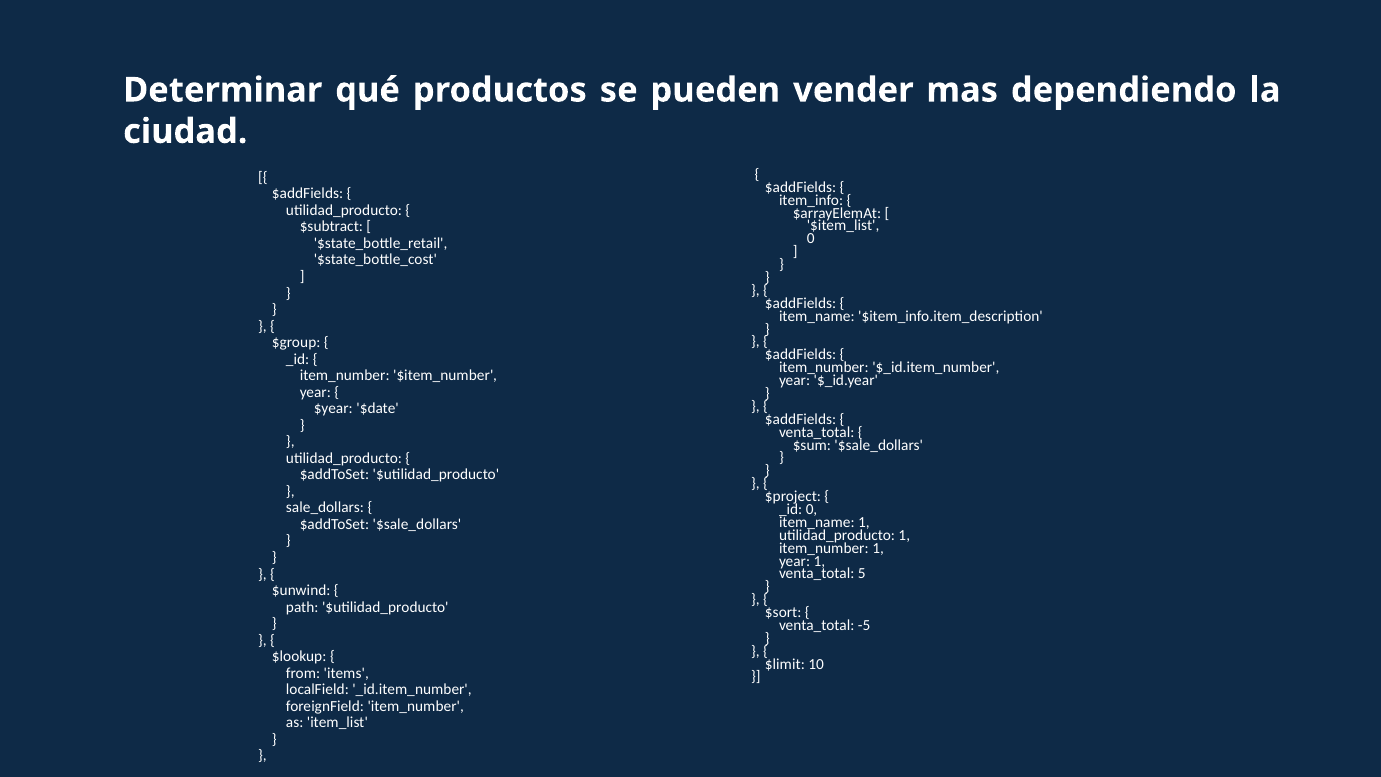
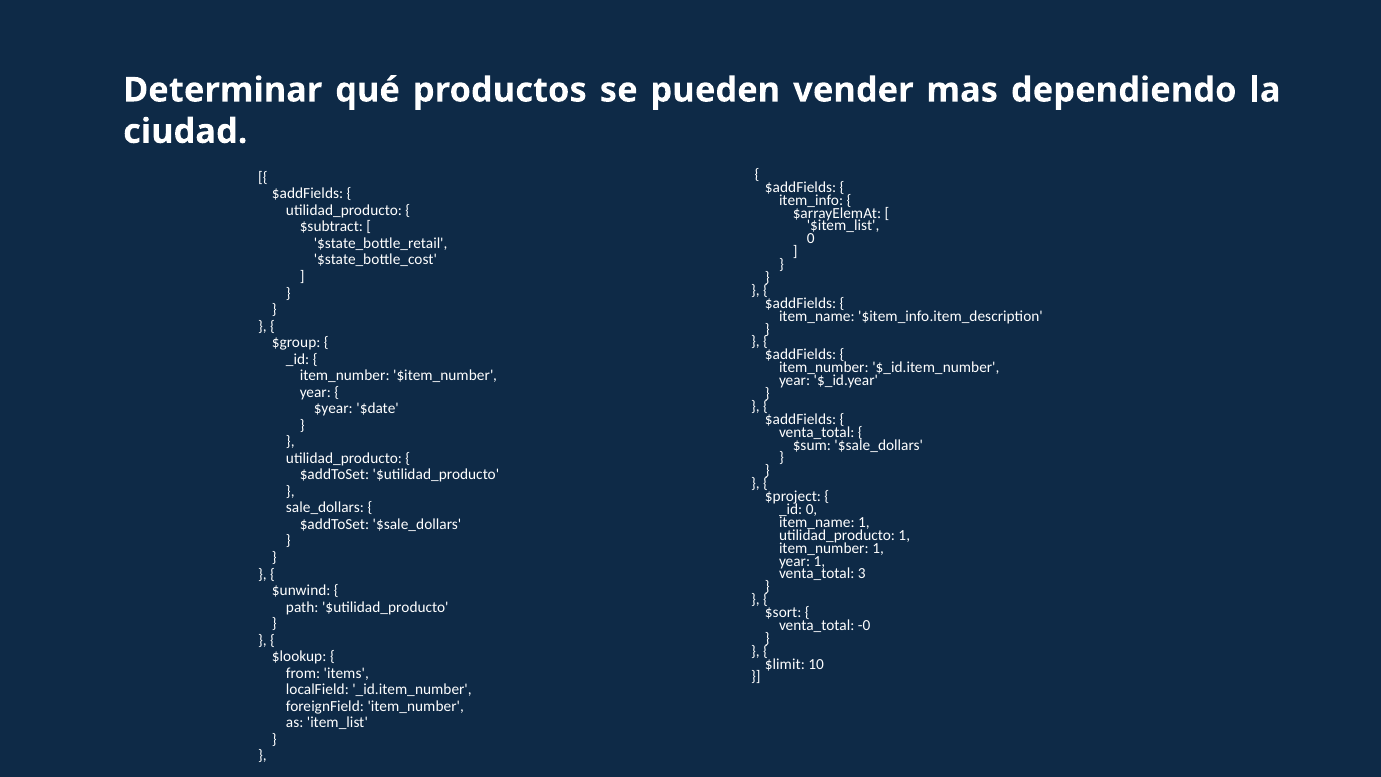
5: 5 -> 3
-5: -5 -> -0
